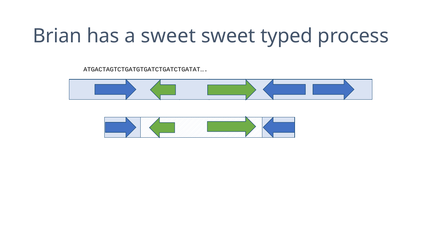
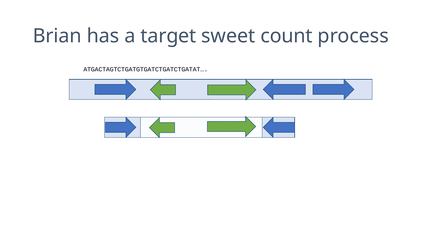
a sweet: sweet -> target
typed: typed -> count
